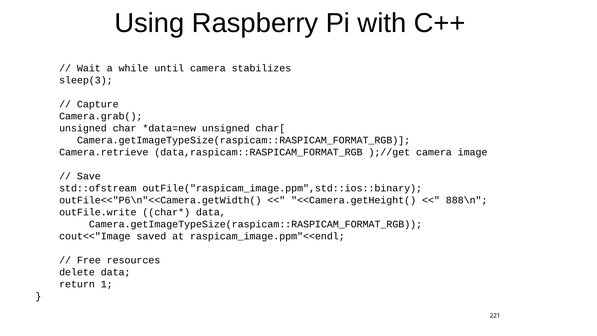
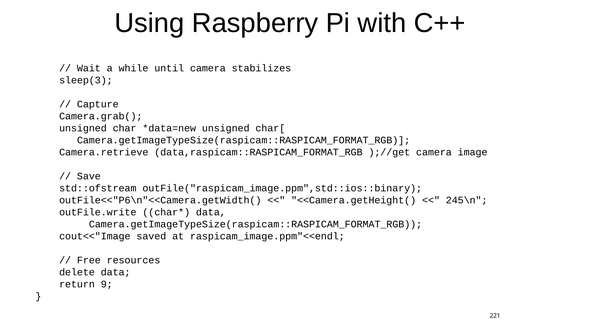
888\n: 888\n -> 245\n
1: 1 -> 9
